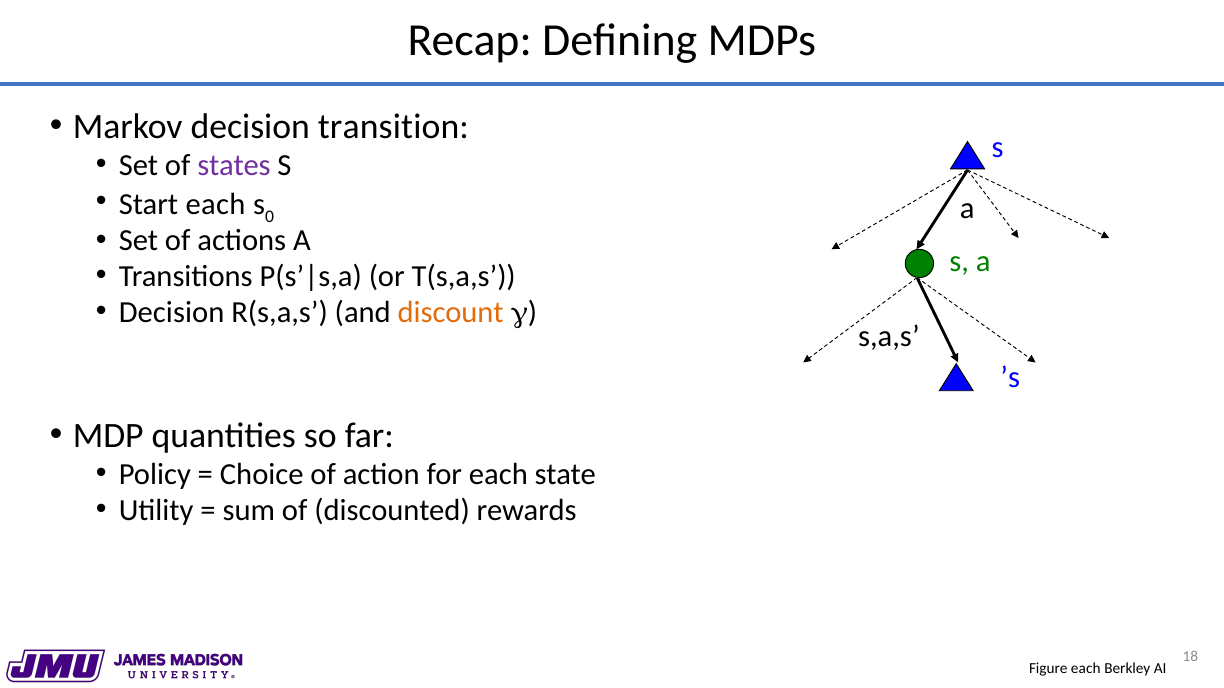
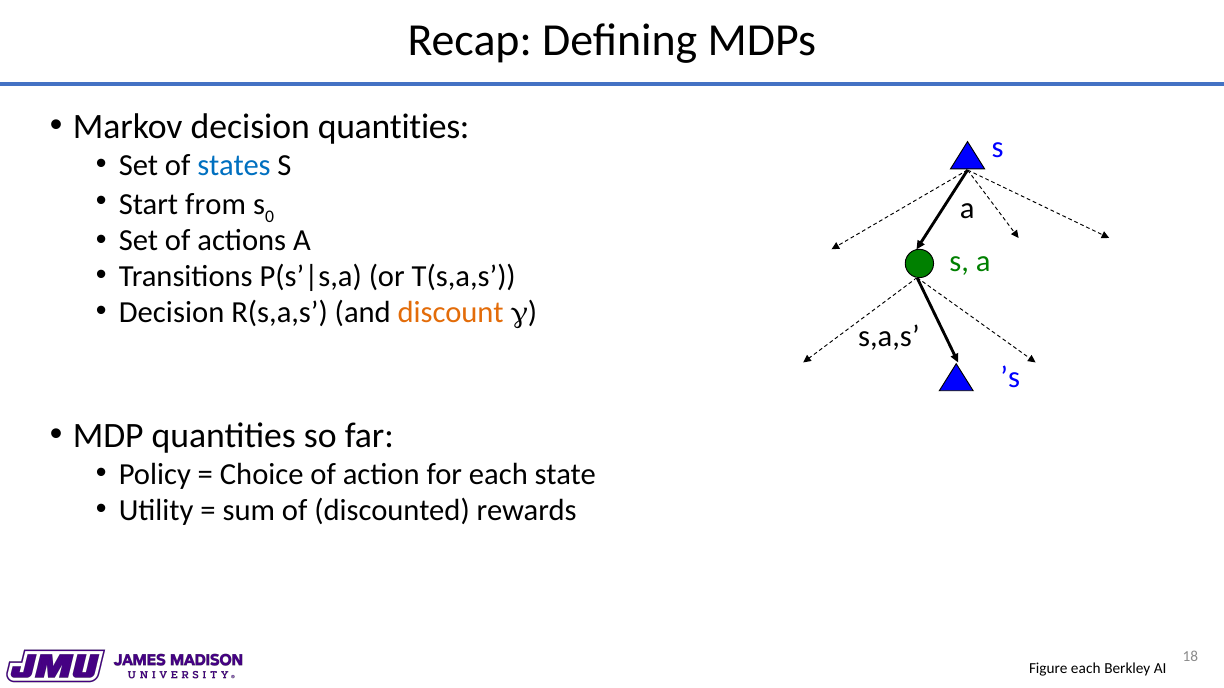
decision transition: transition -> quantities
states colour: purple -> blue
Start each: each -> from
